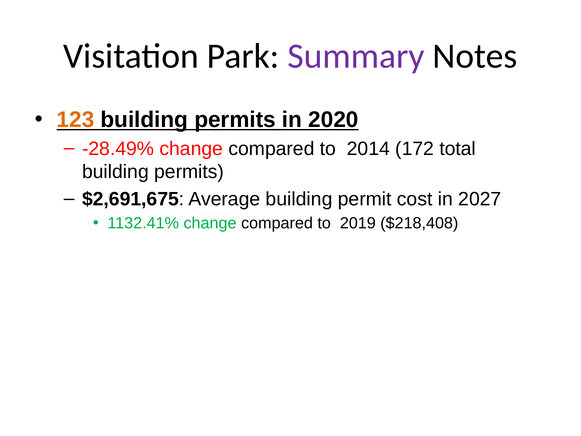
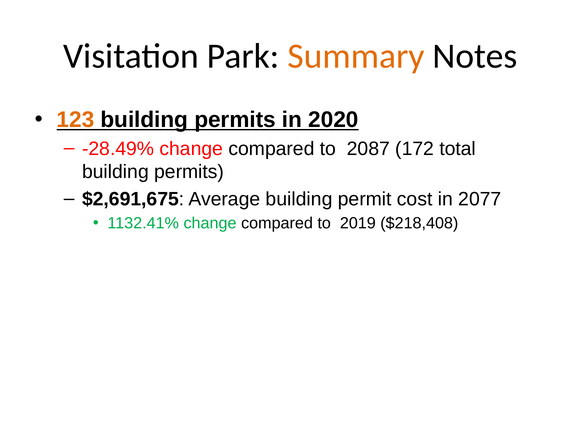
Summary colour: purple -> orange
2014: 2014 -> 2087
2027: 2027 -> 2077
